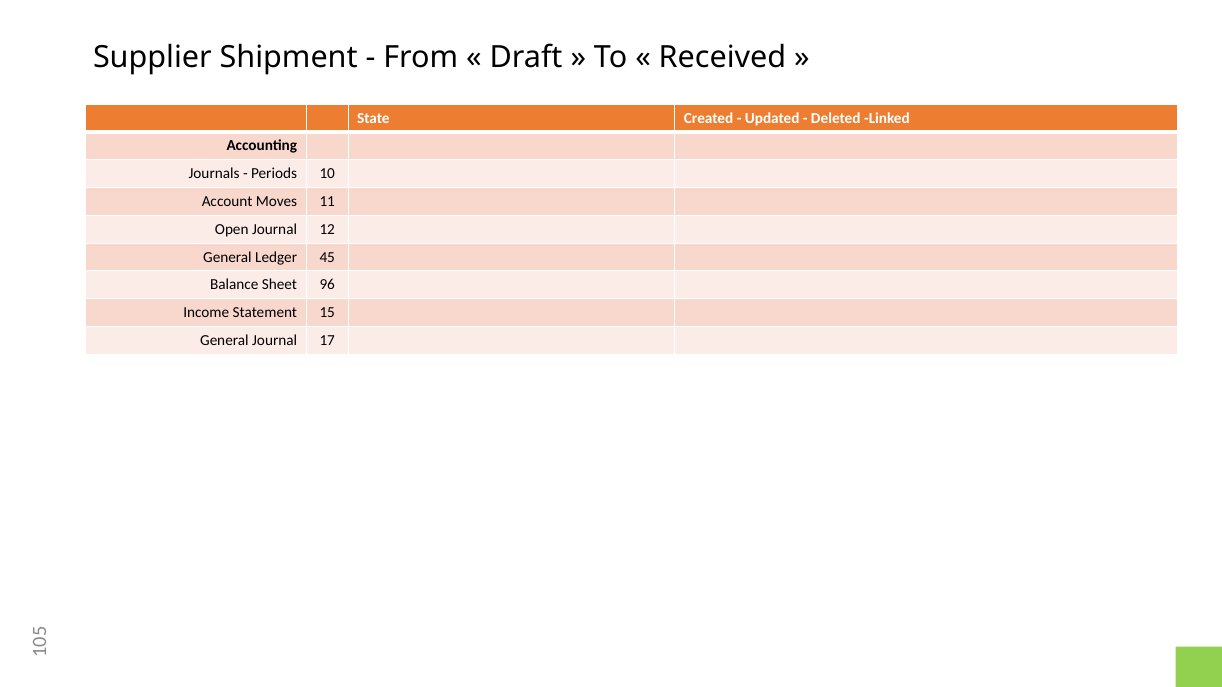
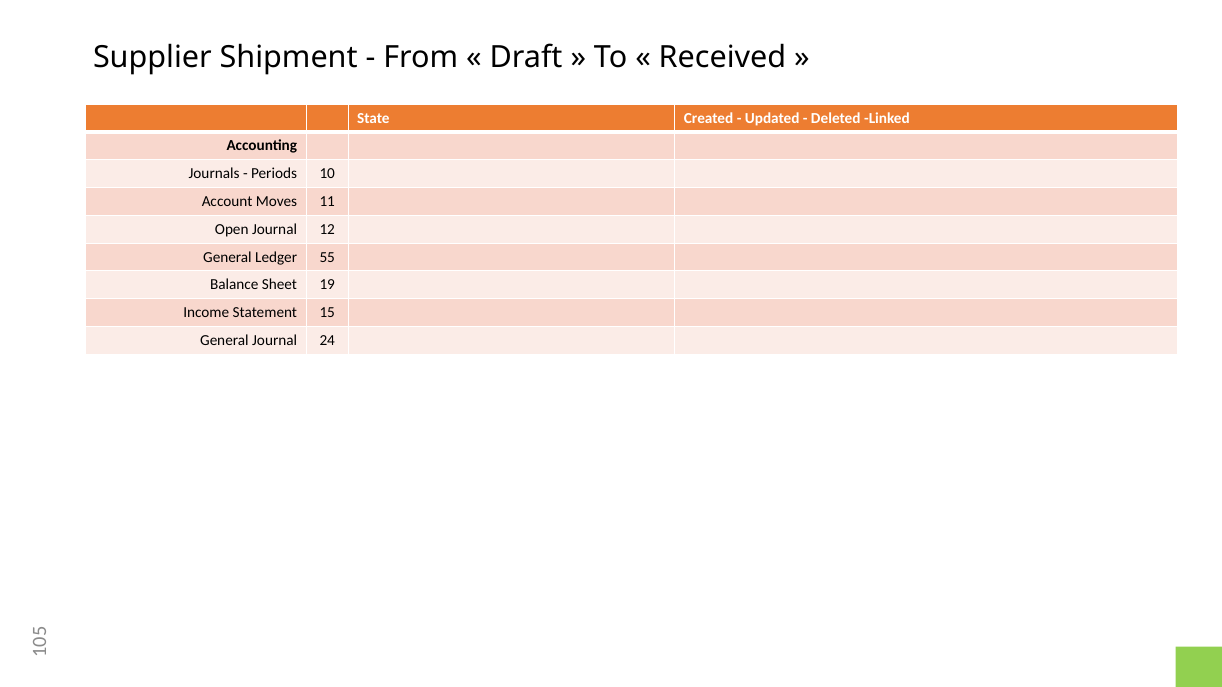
45: 45 -> 55
96: 96 -> 19
17: 17 -> 24
